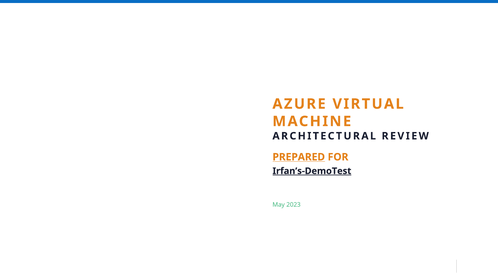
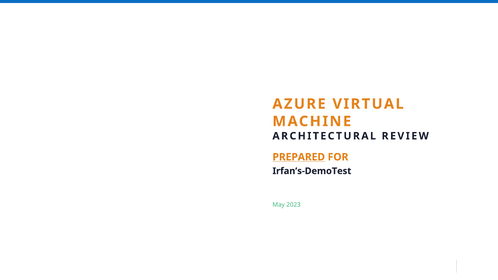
Irfan’s-DemoTest underline: present -> none
